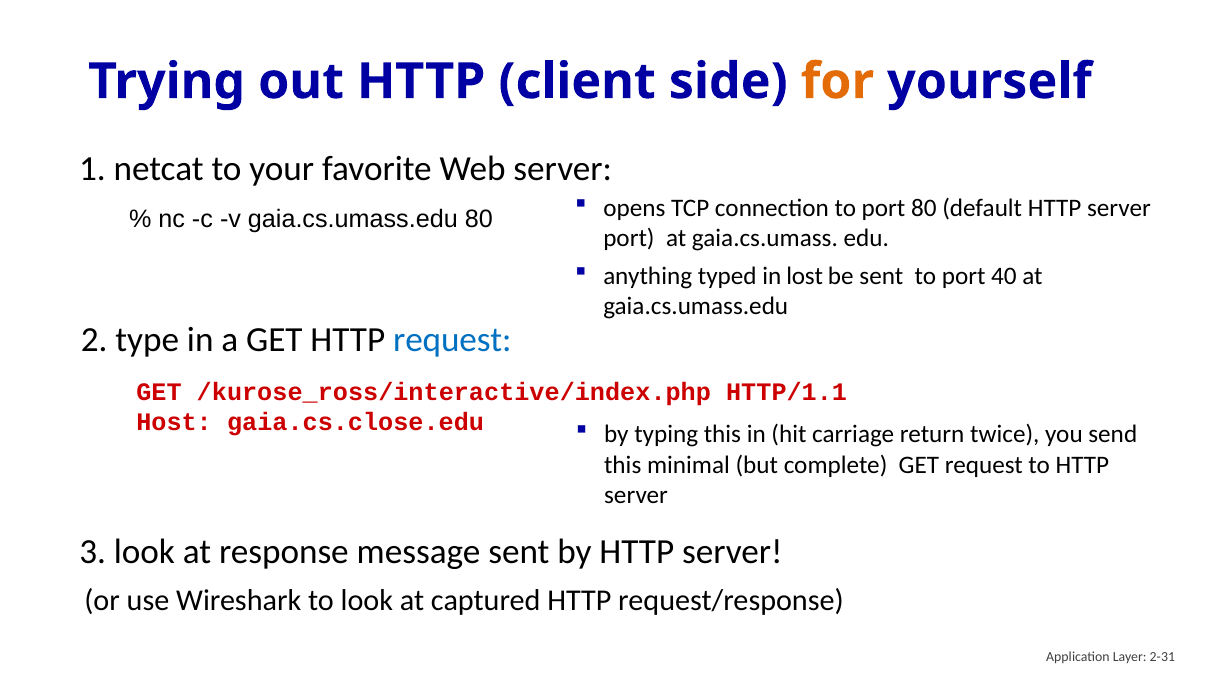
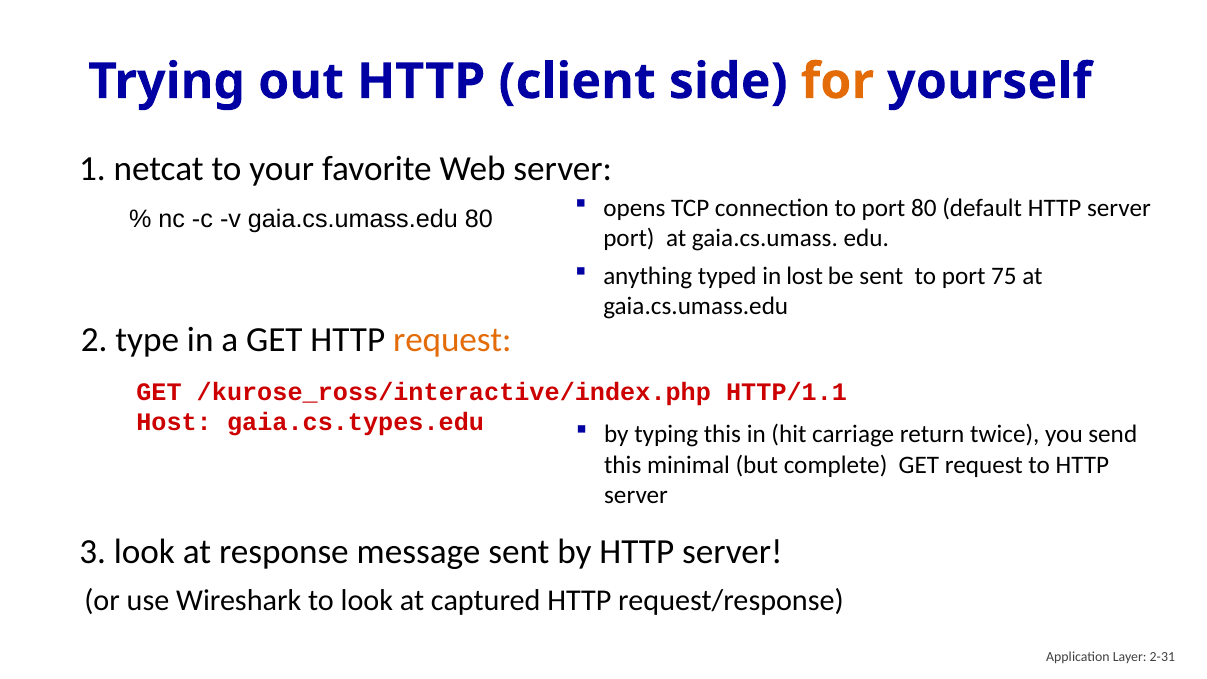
40: 40 -> 75
request at (452, 339) colour: blue -> orange
gaia.cs.close.edu: gaia.cs.close.edu -> gaia.cs.types.edu
